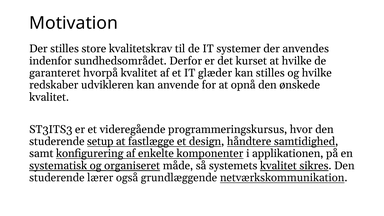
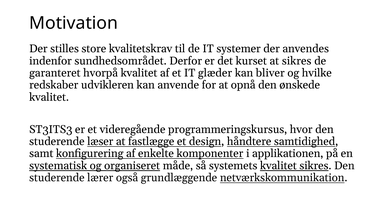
at hvilke: hvilke -> sikres
kan stilles: stilles -> bliver
setup: setup -> læser
